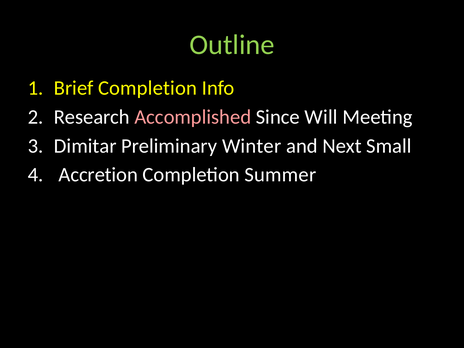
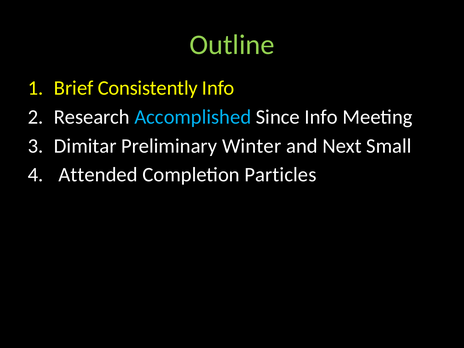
Brief Completion: Completion -> Consistently
Accomplished colour: pink -> light blue
Since Will: Will -> Info
Accretion: Accretion -> Attended
Summer: Summer -> Particles
